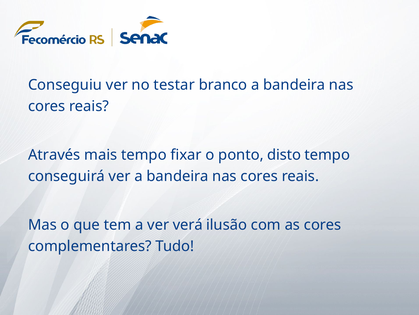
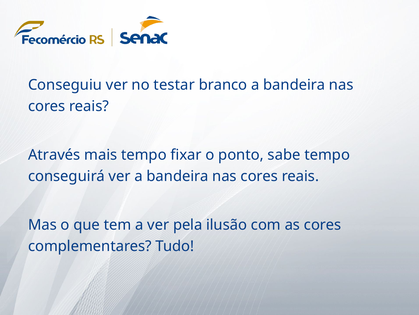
disto: disto -> sabe
verá: verá -> pela
